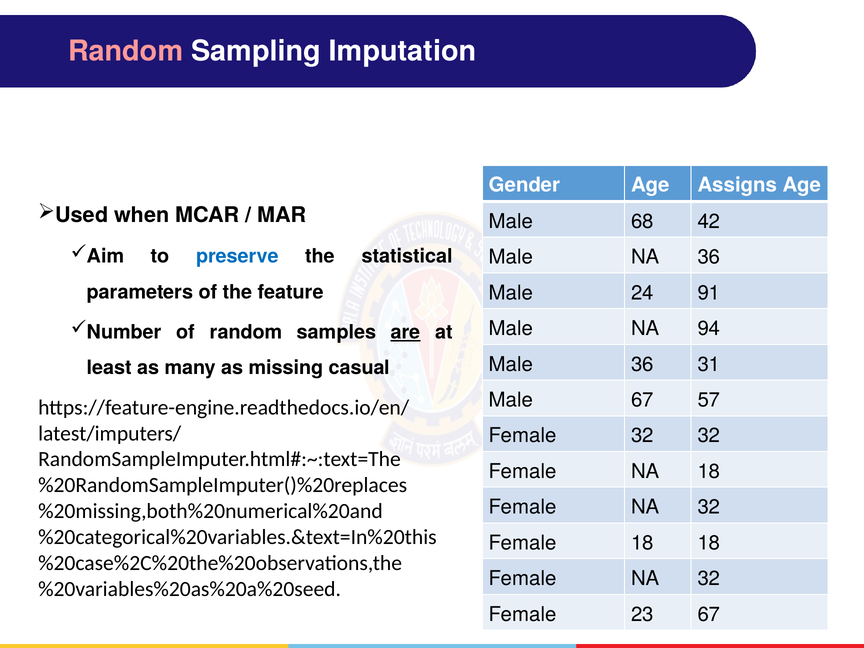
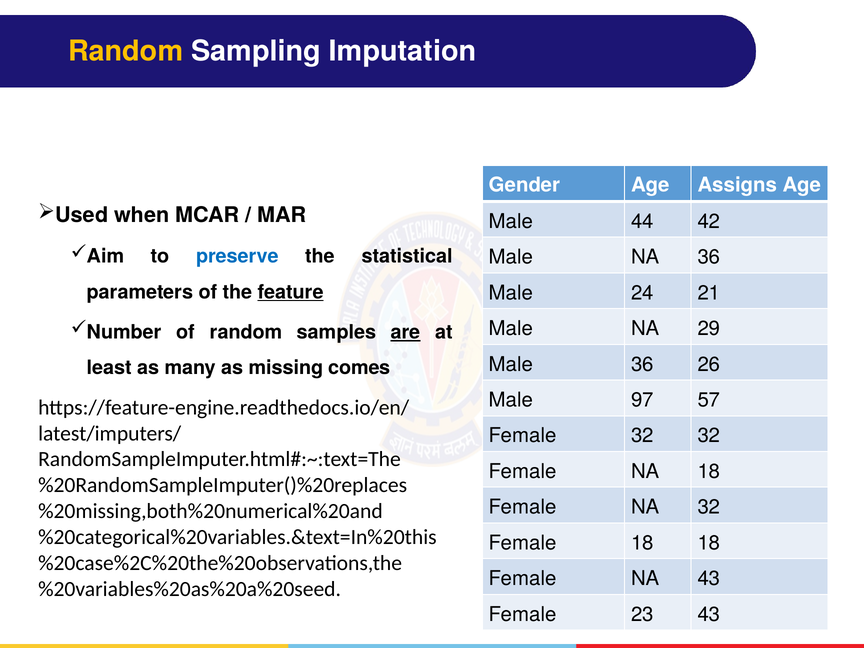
Random at (126, 51) colour: pink -> yellow
68: 68 -> 44
feature underline: none -> present
91: 91 -> 21
94: 94 -> 29
31: 31 -> 26
casual: casual -> comes
Male 67: 67 -> 97
32 at (709, 579): 32 -> 43
23 67: 67 -> 43
